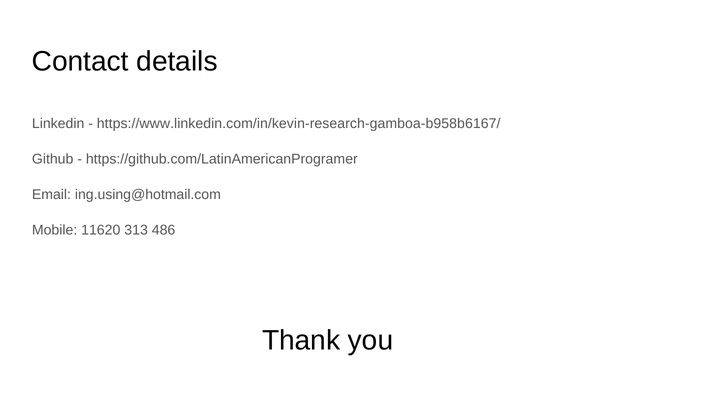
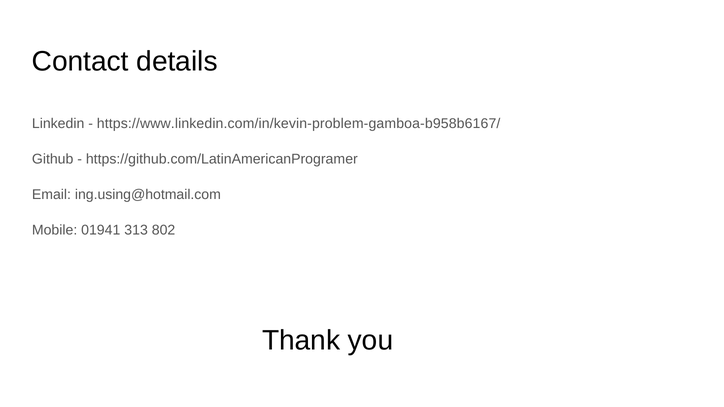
https://www.linkedin.com/in/kevin-research-gamboa-b958b6167/: https://www.linkedin.com/in/kevin-research-gamboa-b958b6167/ -> https://www.linkedin.com/in/kevin-problem-gamboa-b958b6167/
11620: 11620 -> 01941
486: 486 -> 802
